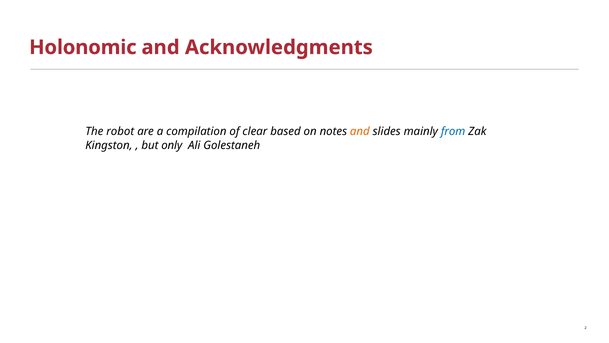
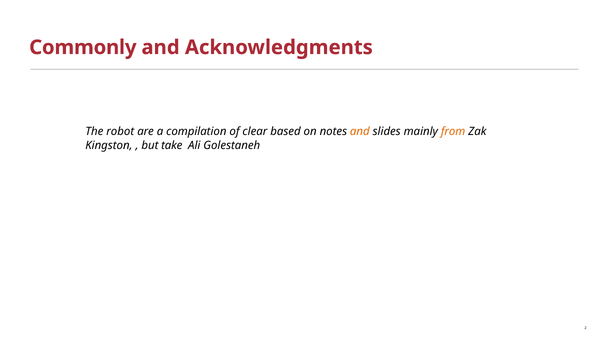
Holonomic: Holonomic -> Commonly
from colour: blue -> orange
only: only -> take
